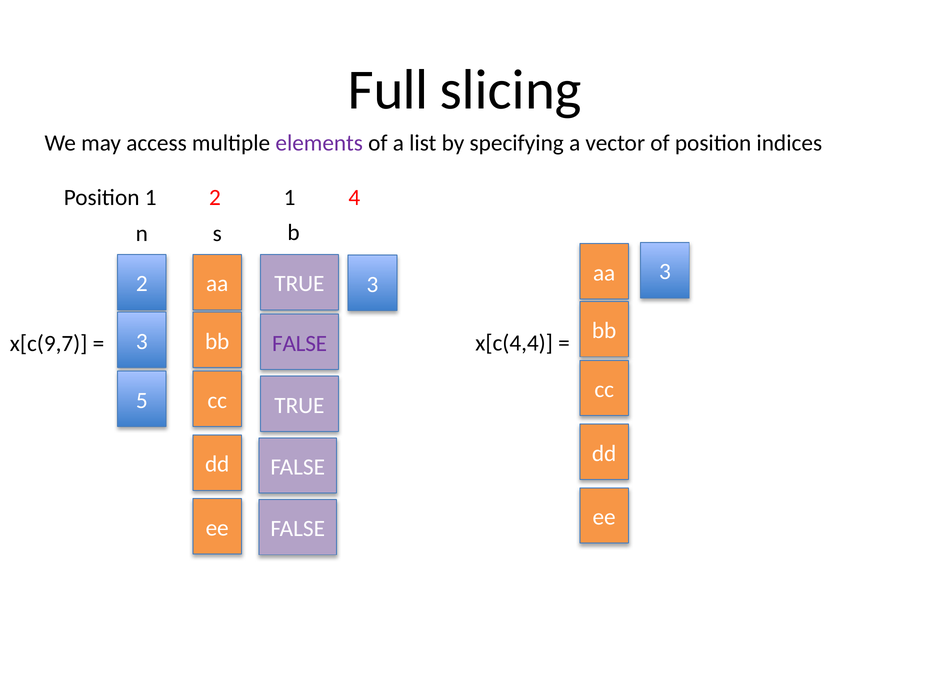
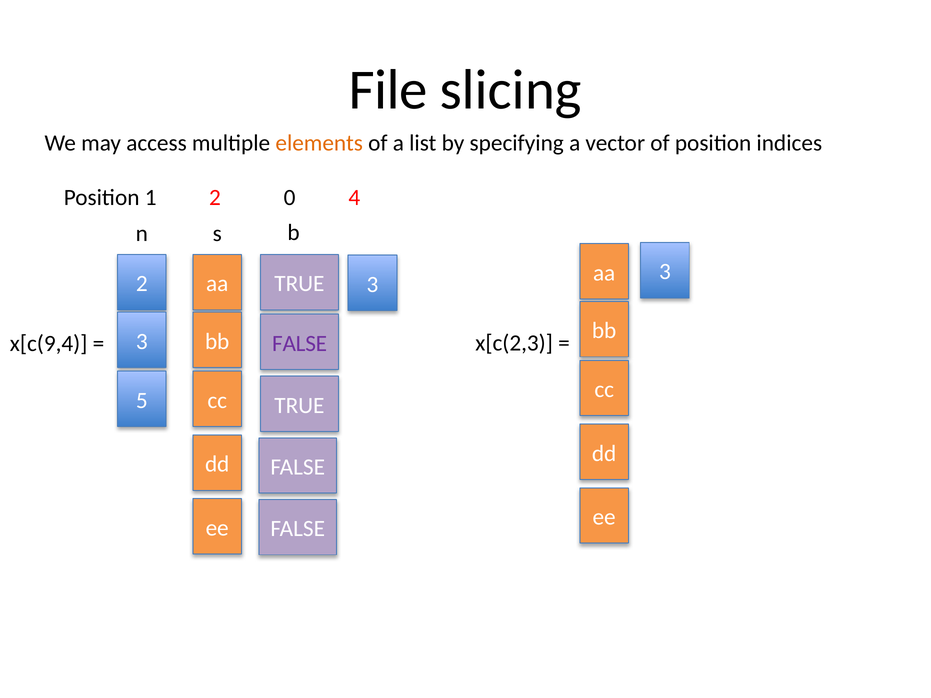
Full: Full -> File
elements colour: purple -> orange
2 1: 1 -> 0
x[c(4,4: x[c(4,4 -> x[c(2,3
x[c(9,7: x[c(9,7 -> x[c(9,4
